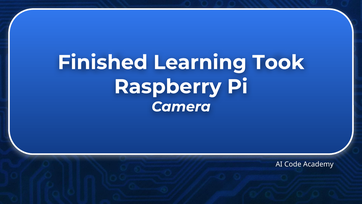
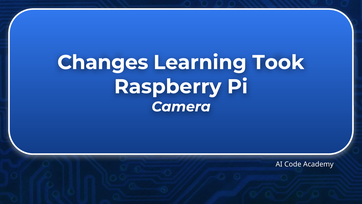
Finished: Finished -> Changes
